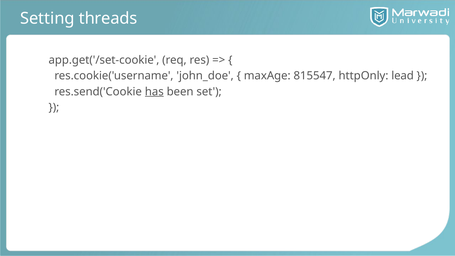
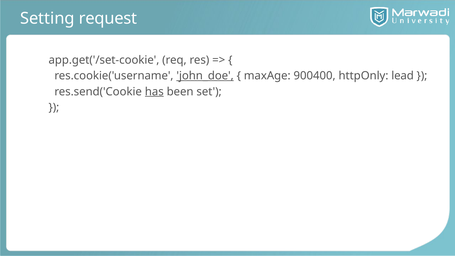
threads: threads -> request
john_doe underline: none -> present
815547: 815547 -> 900400
